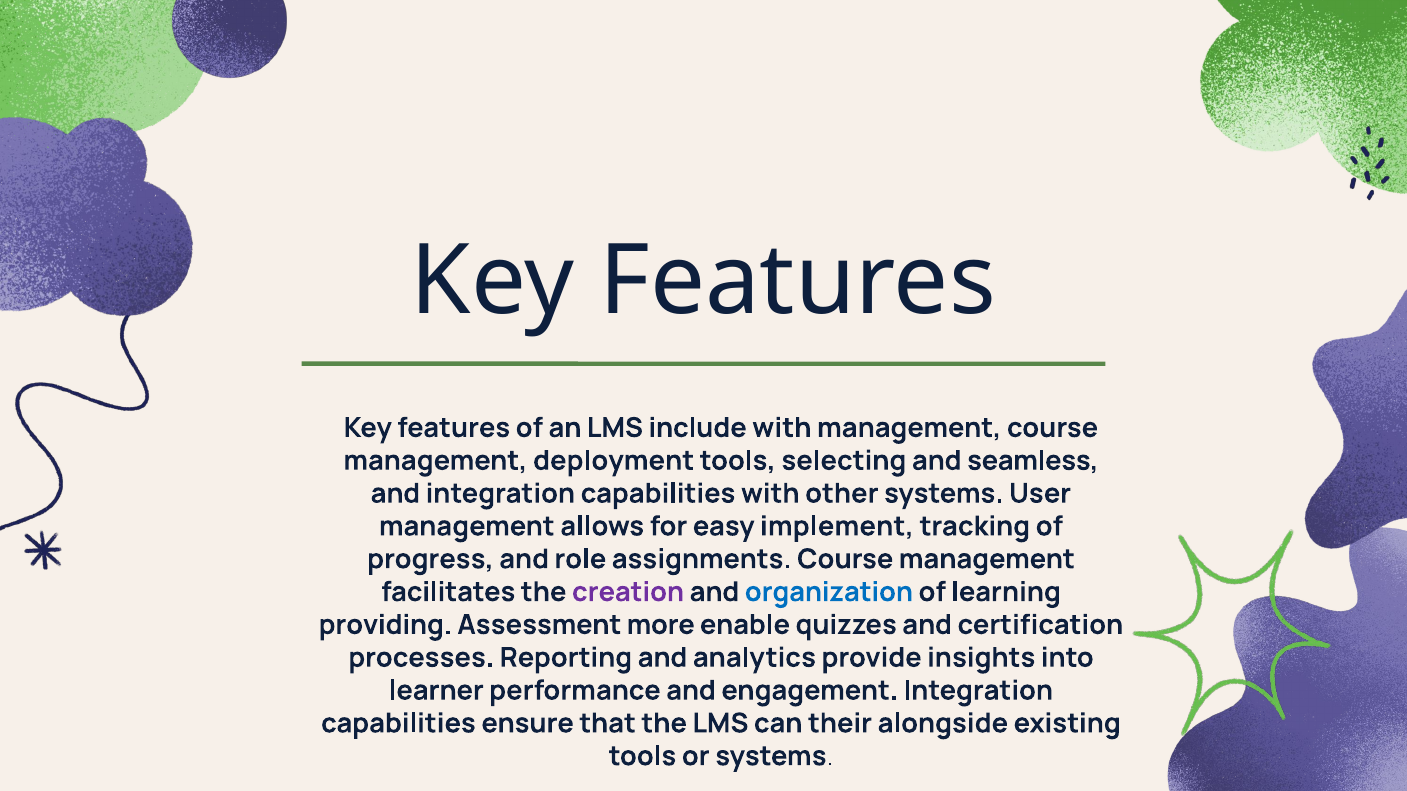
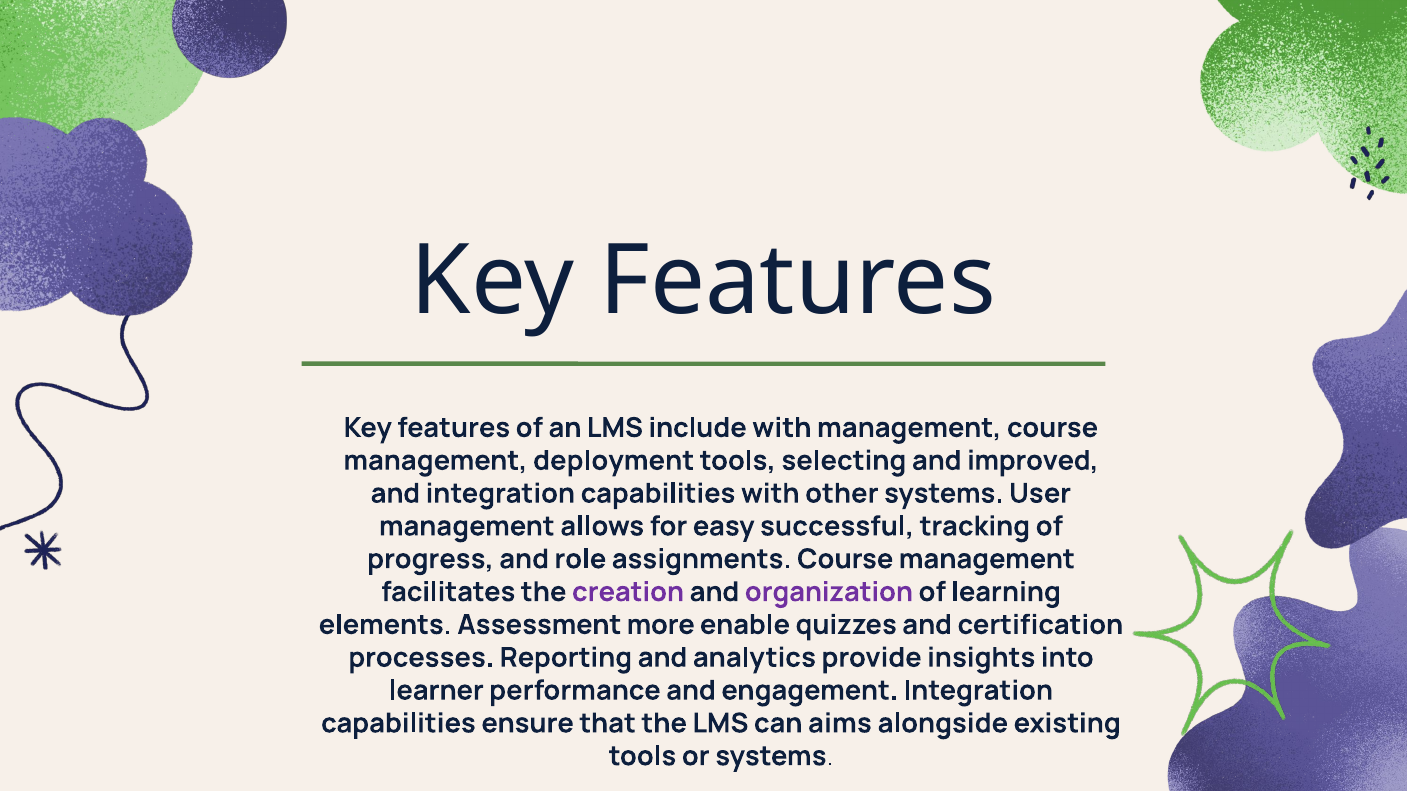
seamless: seamless -> improved
implement: implement -> successful
organization colour: blue -> purple
providing: providing -> elements
their: their -> aims
